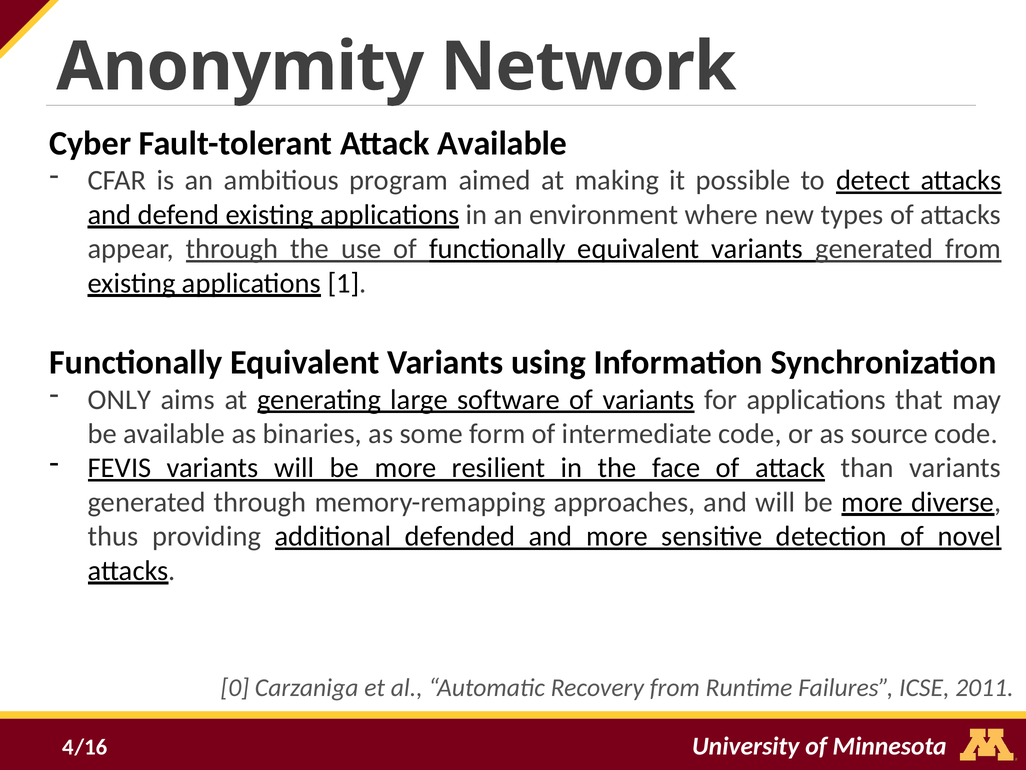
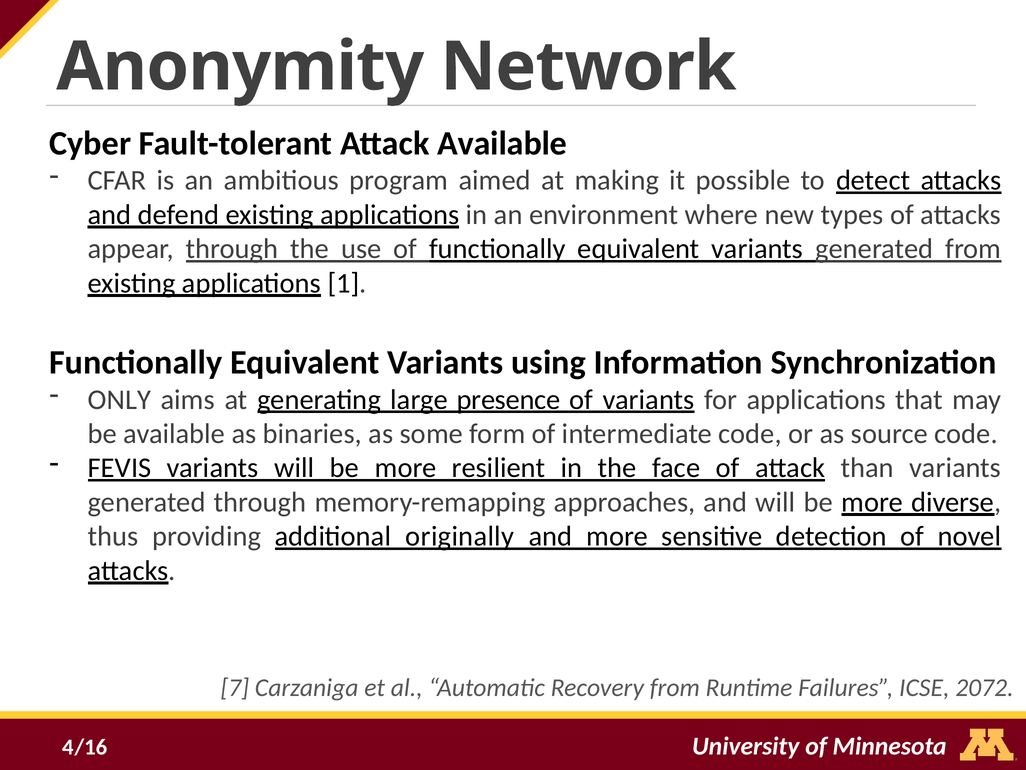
software: software -> presence
defended: defended -> originally
0: 0 -> 7
2011: 2011 -> 2072
